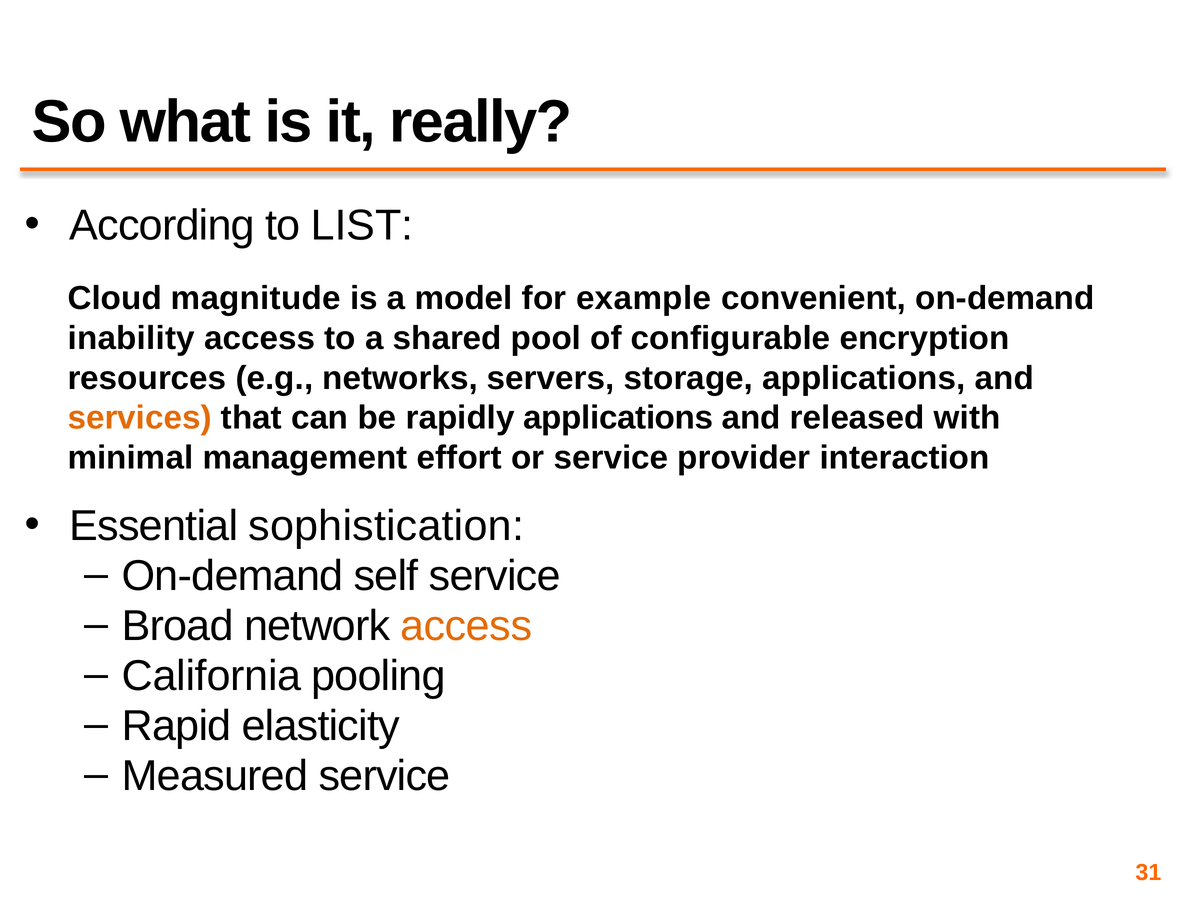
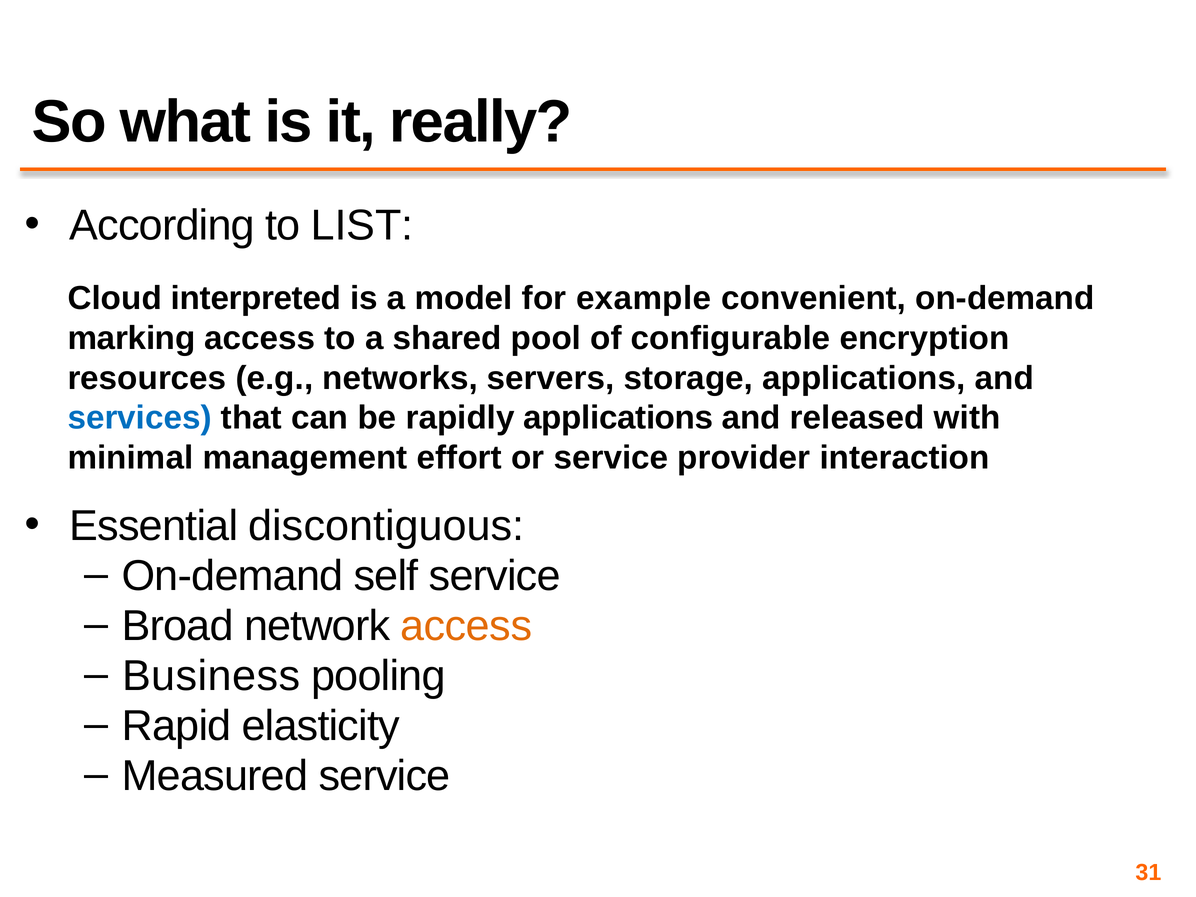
magnitude: magnitude -> interpreted
inability: inability -> marking
services colour: orange -> blue
sophistication: sophistication -> discontiguous
California: California -> Business
